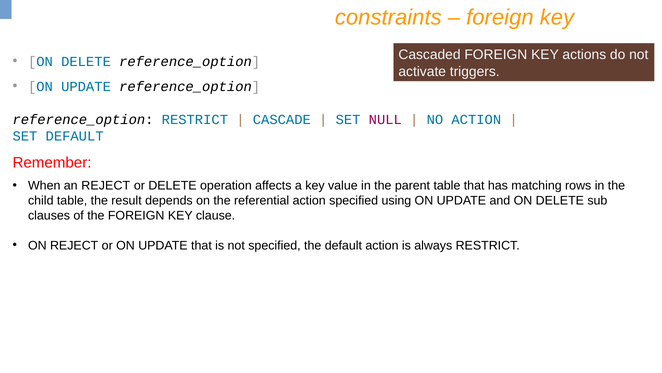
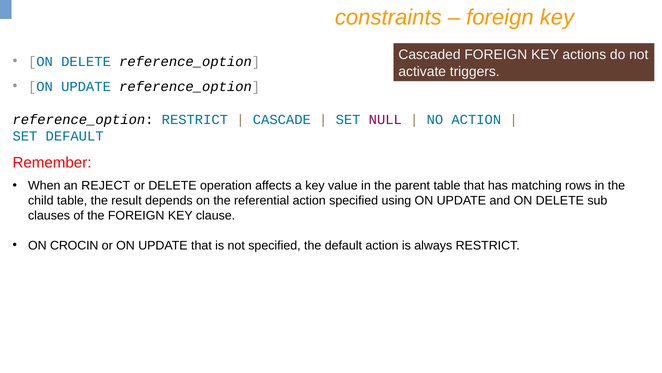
ON REJECT: REJECT -> CROCIN
